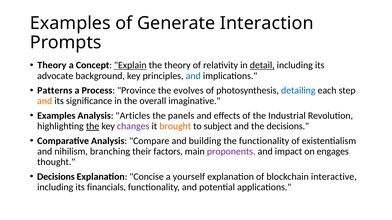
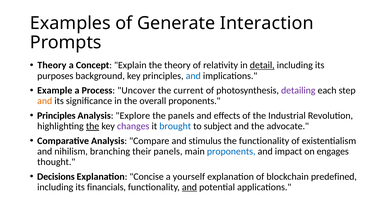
Explain underline: present -> none
advocate: advocate -> purposes
Patterns: Patterns -> Example
Province: Province -> Uncover
evolves: evolves -> current
detailing colour: blue -> purple
overall imaginative: imaginative -> proponents
Examples at (56, 116): Examples -> Principles
Articles: Articles -> Explore
brought colour: orange -> blue
the decisions: decisions -> advocate
building: building -> stimulus
their factors: factors -> panels
proponents at (231, 152) colour: purple -> blue
interactive: interactive -> predefined
and at (189, 188) underline: none -> present
